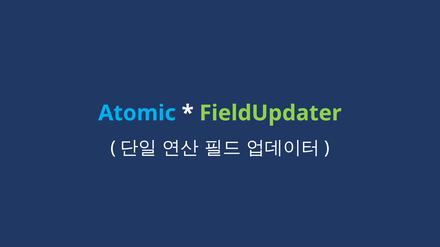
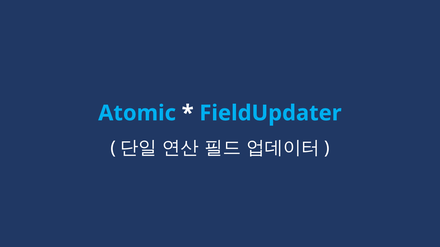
FieldUpdater colour: light green -> light blue
